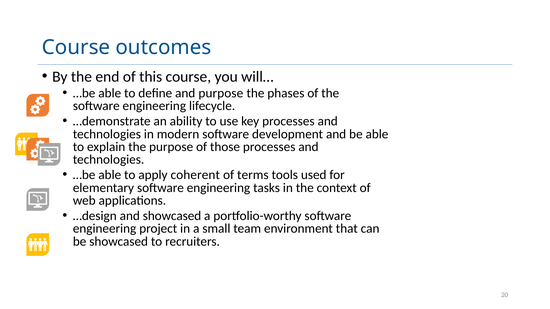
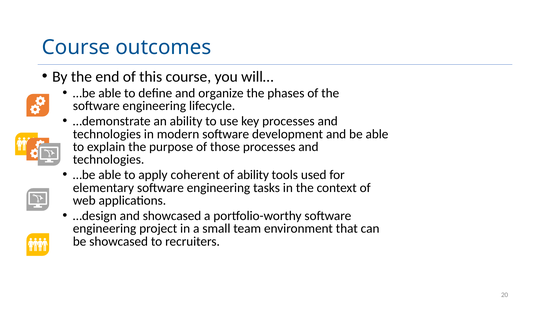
and purpose: purpose -> organize
of terms: terms -> ability
